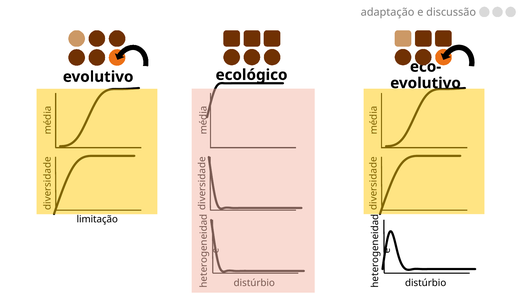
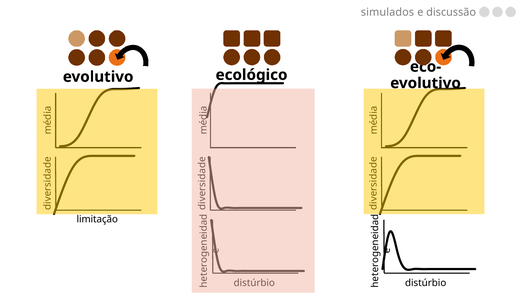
adaptação: adaptação -> simulados
